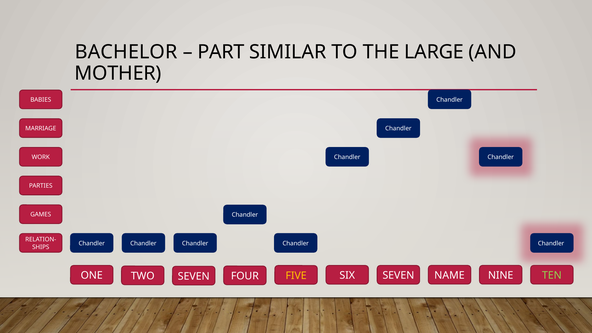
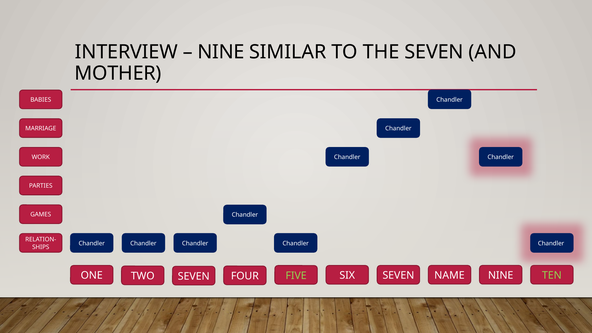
BACHELOR: BACHELOR -> INTERVIEW
PART at (221, 52): PART -> NINE
THE LARGE: LARGE -> SEVEN
FIVE colour: yellow -> light green
